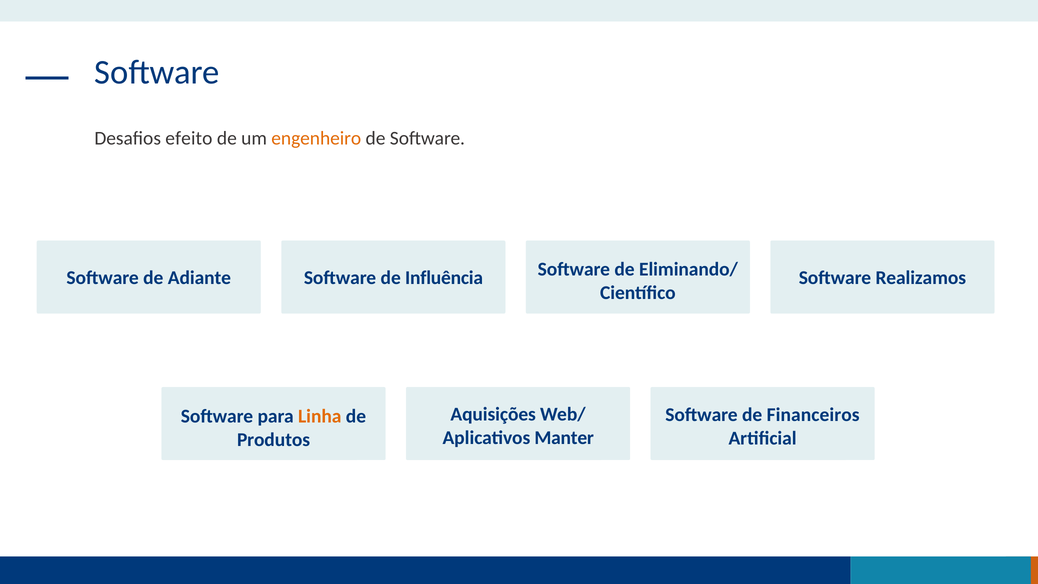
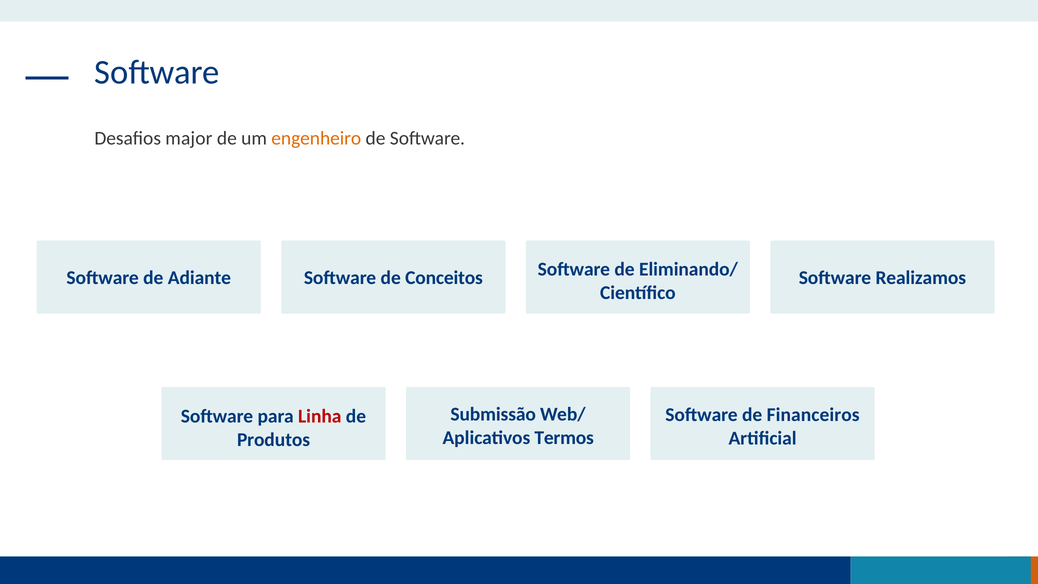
efeito: efeito -> major
Influência: Influência -> Conceitos
Aquisições: Aquisições -> Submissão
Linha colour: orange -> red
Manter: Manter -> Termos
